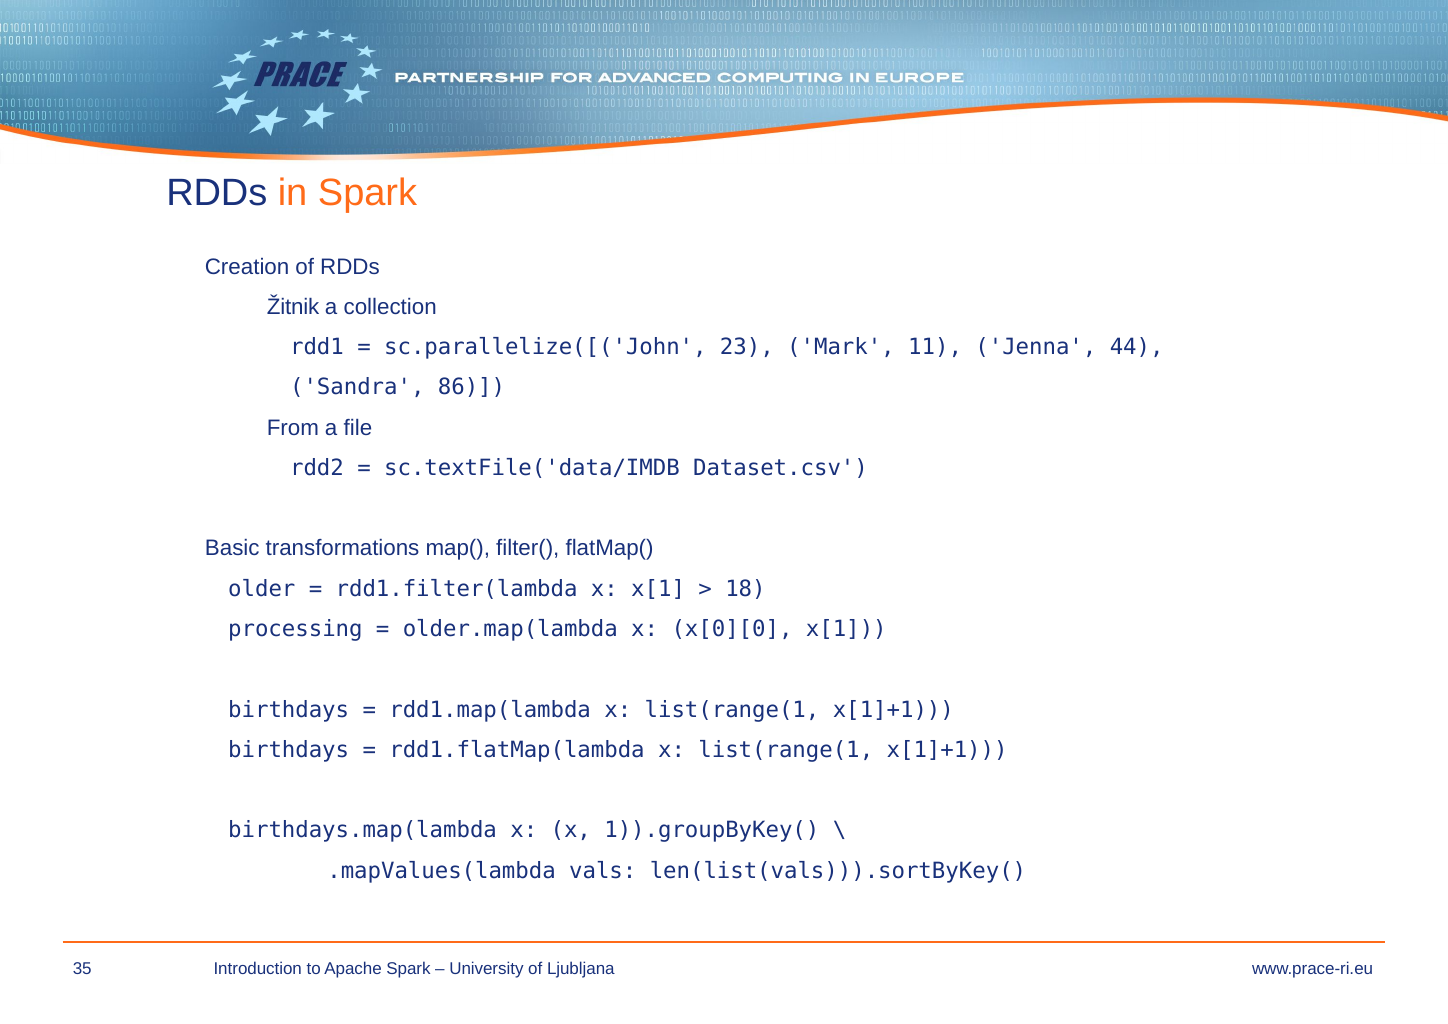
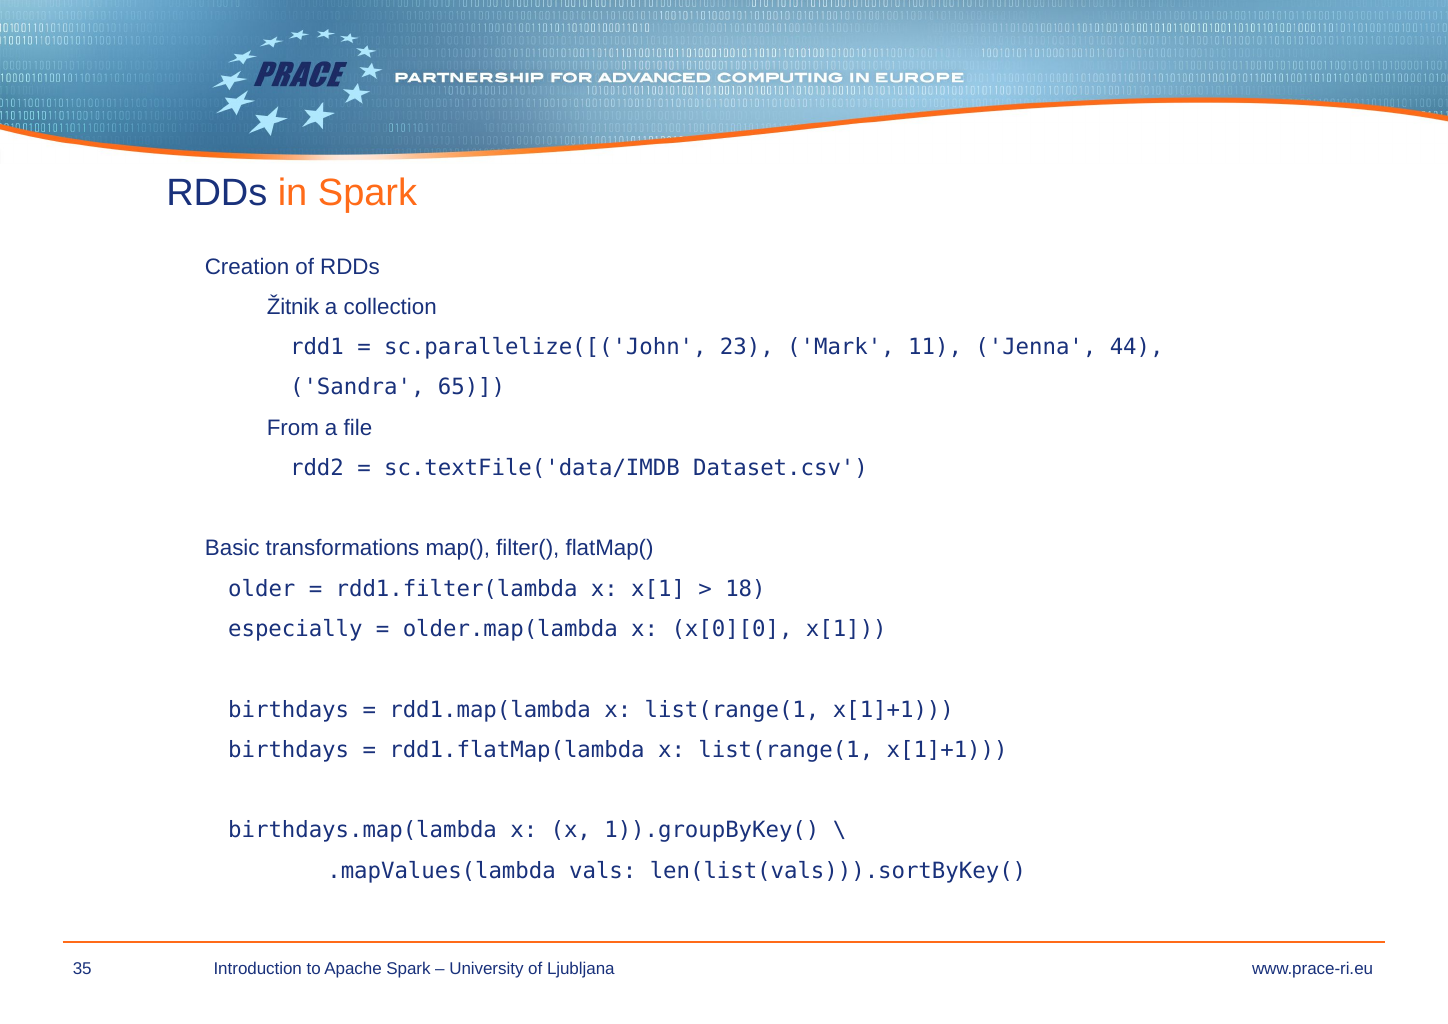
86: 86 -> 65
processing: processing -> especially
